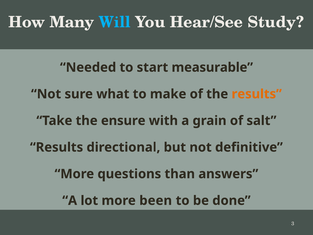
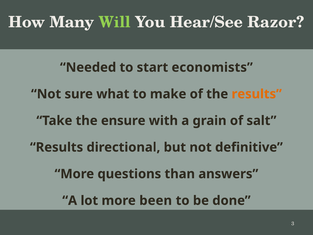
Will colour: light blue -> light green
Study: Study -> Razor
measurable: measurable -> economists
